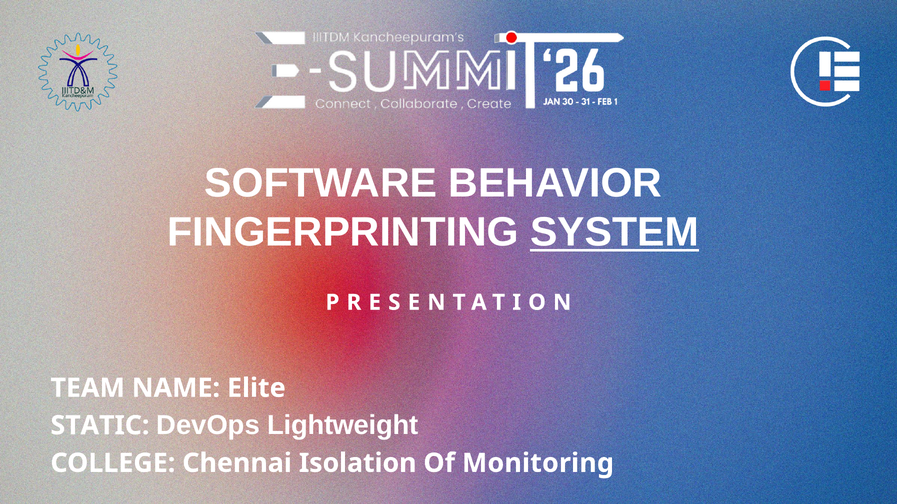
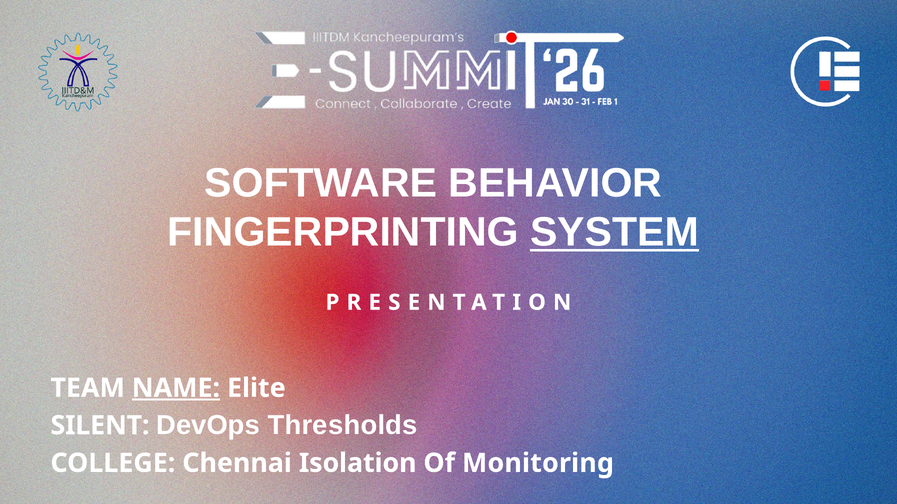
NAME underline: none -> present
STATIC: STATIC -> SILENT
Lightweight: Lightweight -> Thresholds
